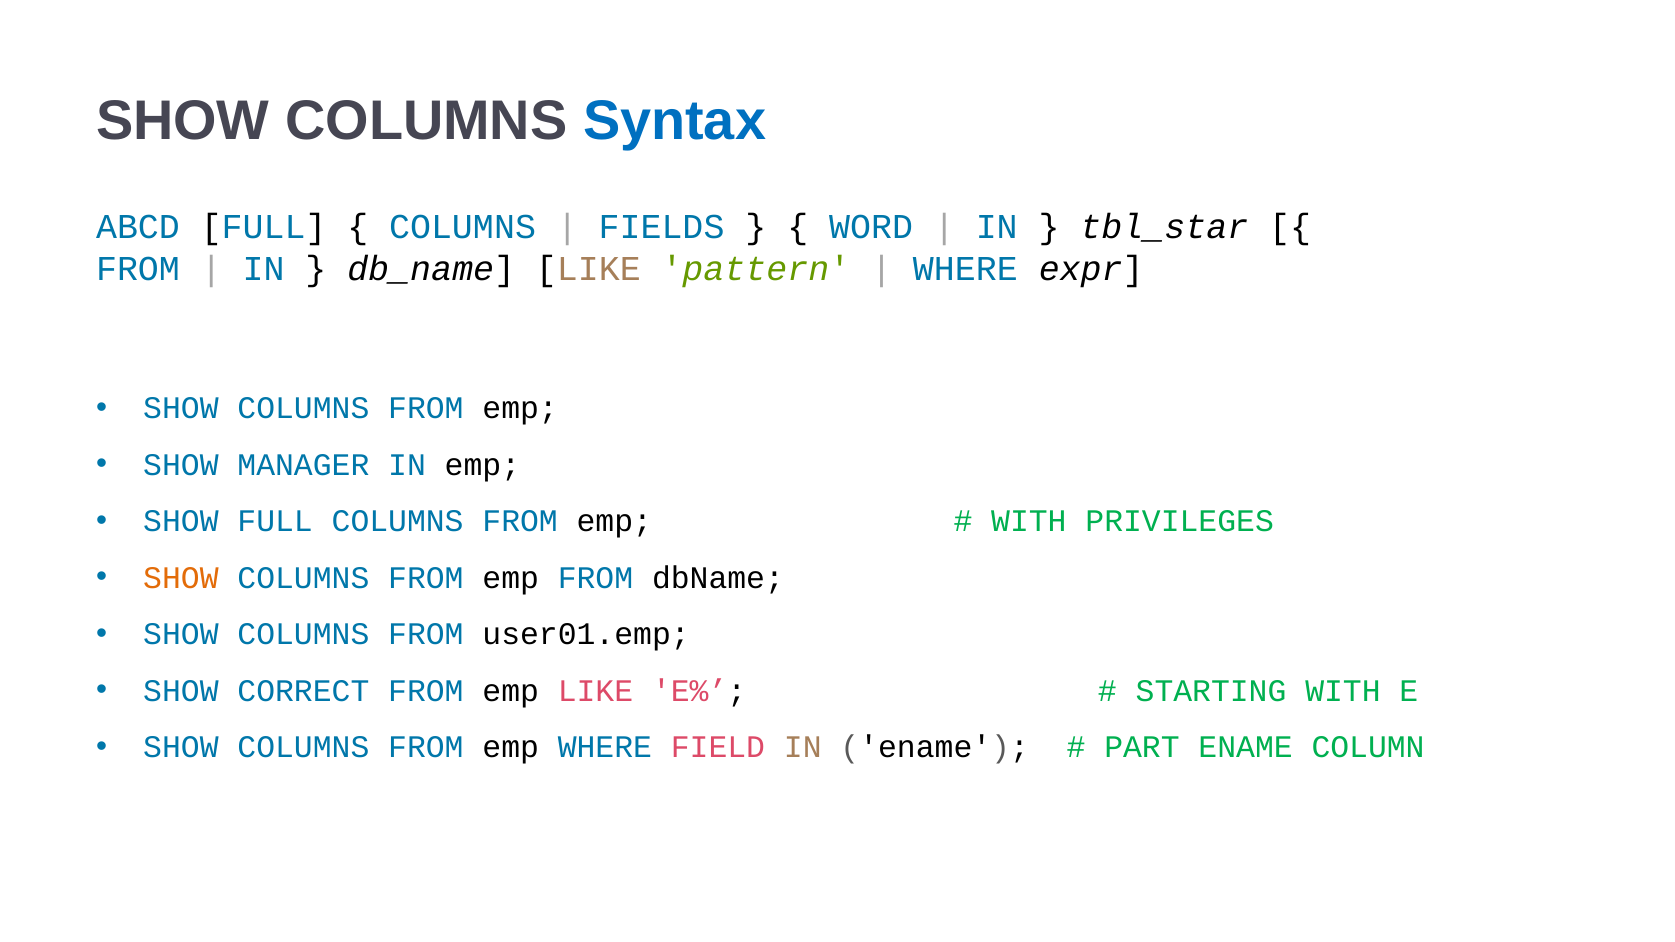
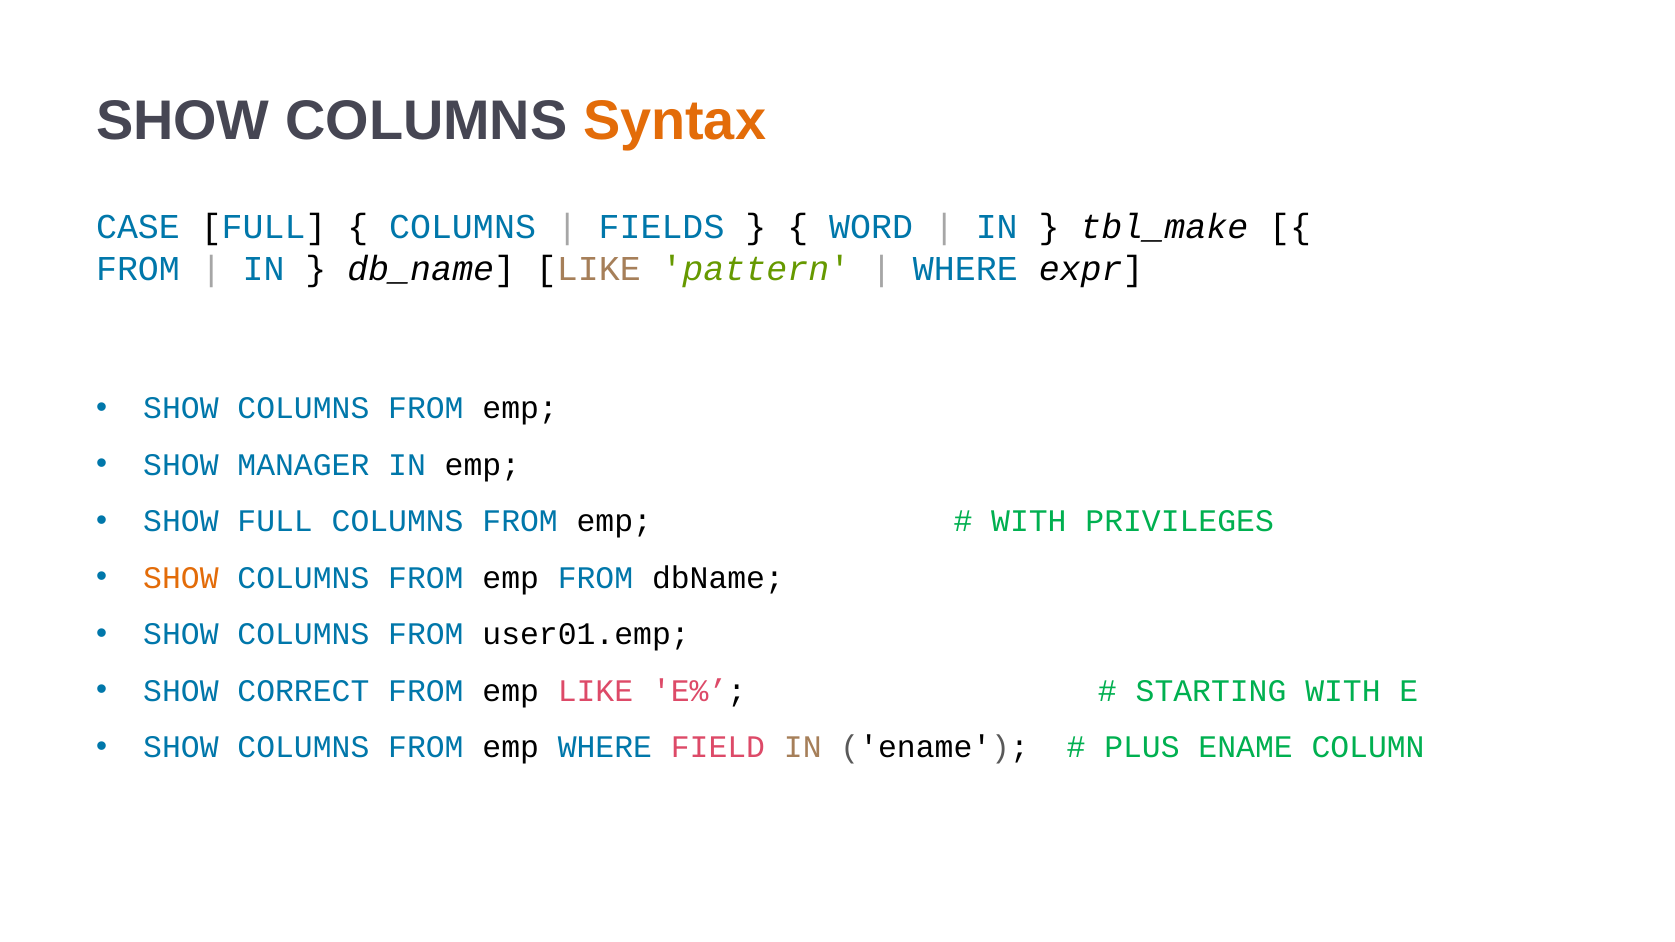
Syntax colour: blue -> orange
ABCD: ABCD -> CASE
tbl_star: tbl_star -> tbl_make
PART: PART -> PLUS
